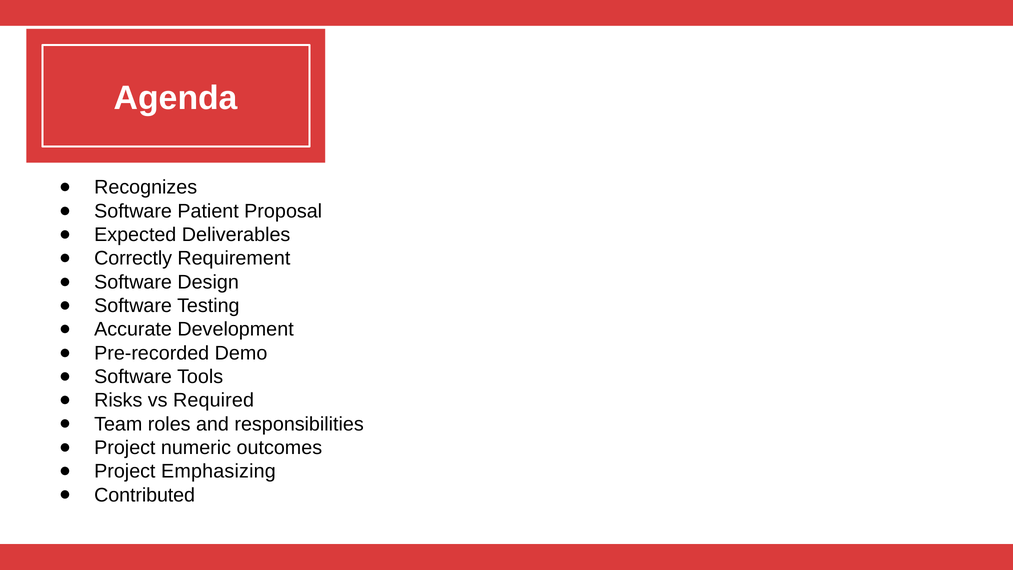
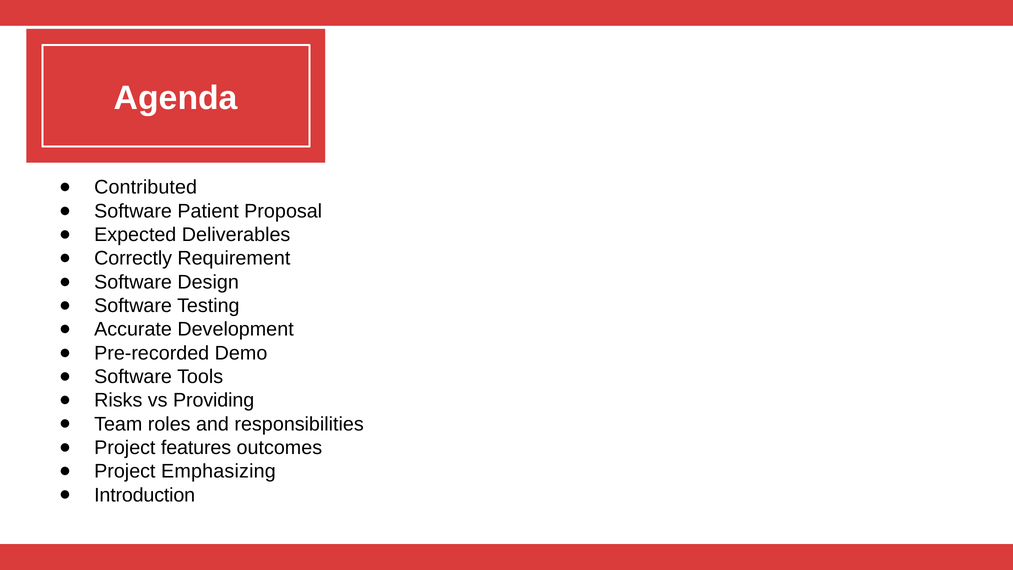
Recognizes: Recognizes -> Contributed
Required: Required -> Providing
numeric: numeric -> features
Contributed: Contributed -> Introduction
